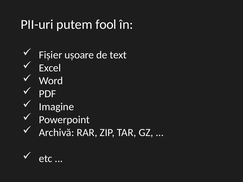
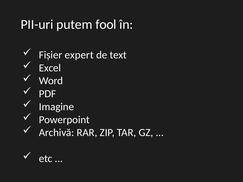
ușoare: ușoare -> expert
